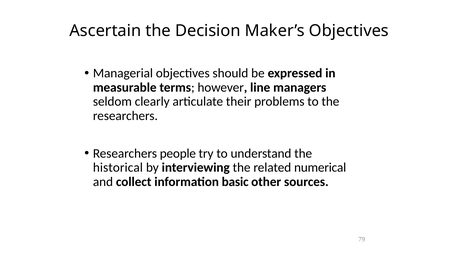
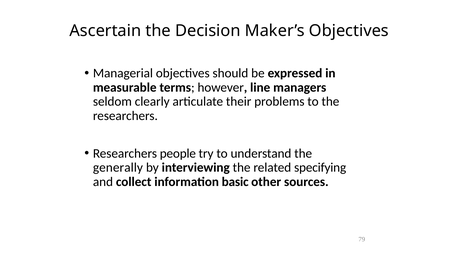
historical: historical -> generally
numerical: numerical -> specifying
